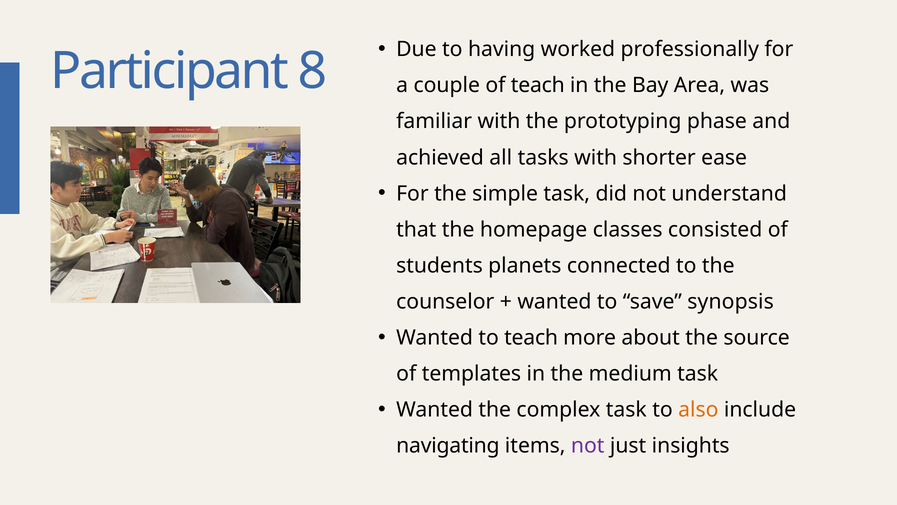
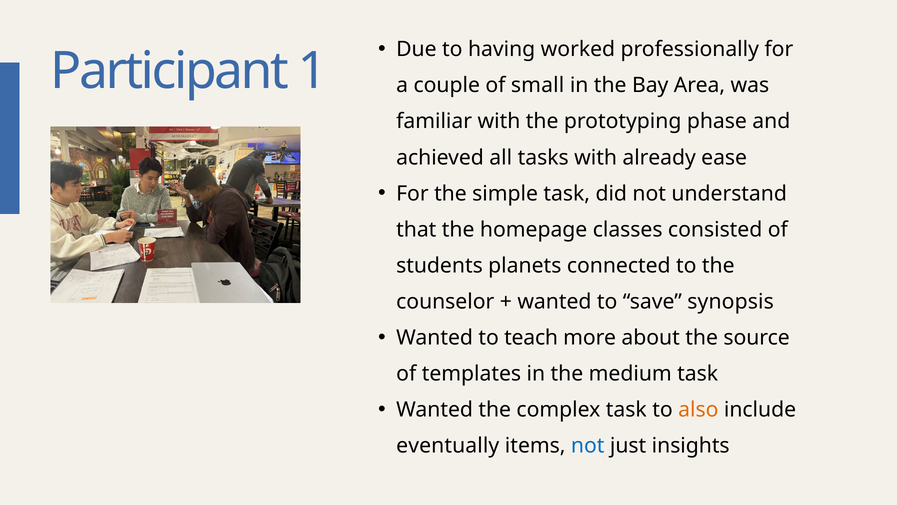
8: 8 -> 1
of teach: teach -> small
shorter: shorter -> already
navigating: navigating -> eventually
not at (588, 445) colour: purple -> blue
